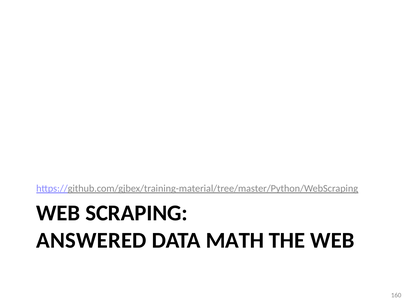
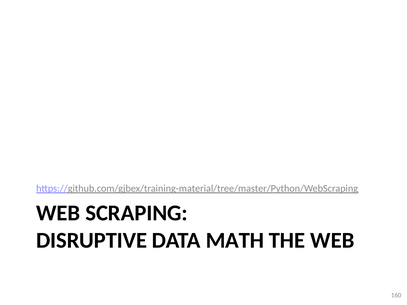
ANSWERED: ANSWERED -> DISRUPTIVE
